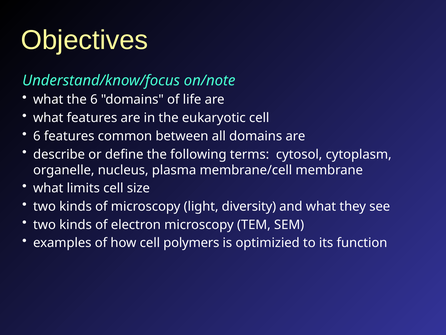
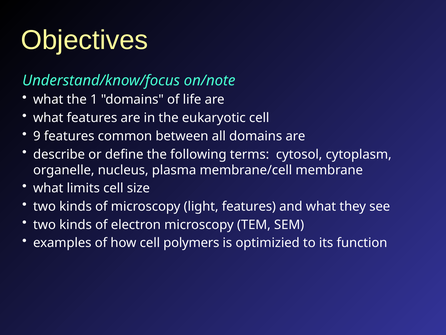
the 6: 6 -> 1
6 at (37, 136): 6 -> 9
light diversity: diversity -> features
